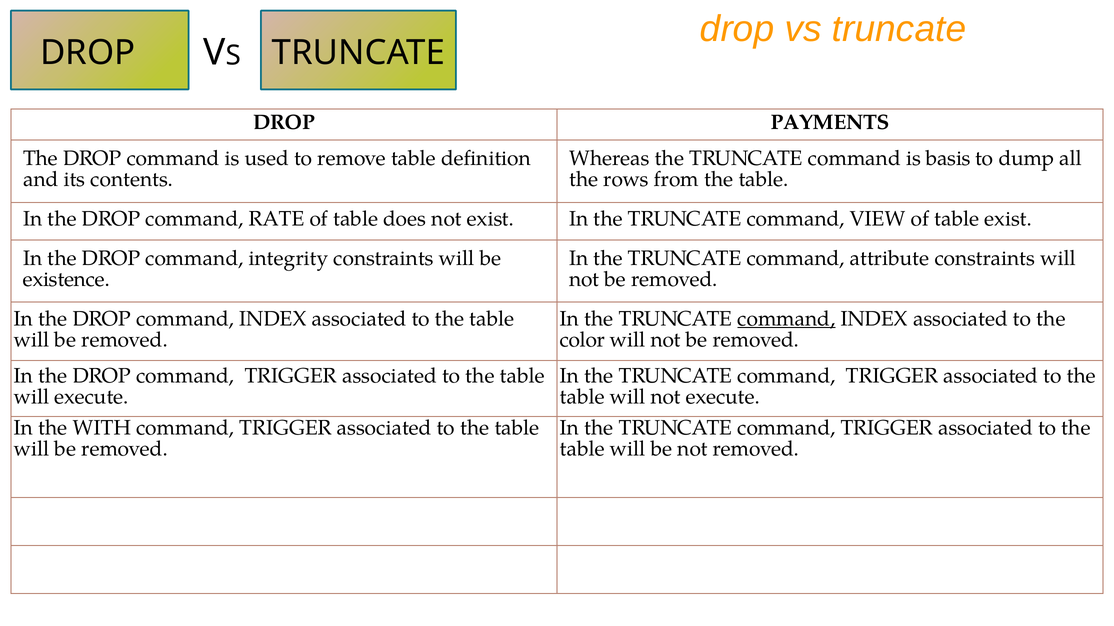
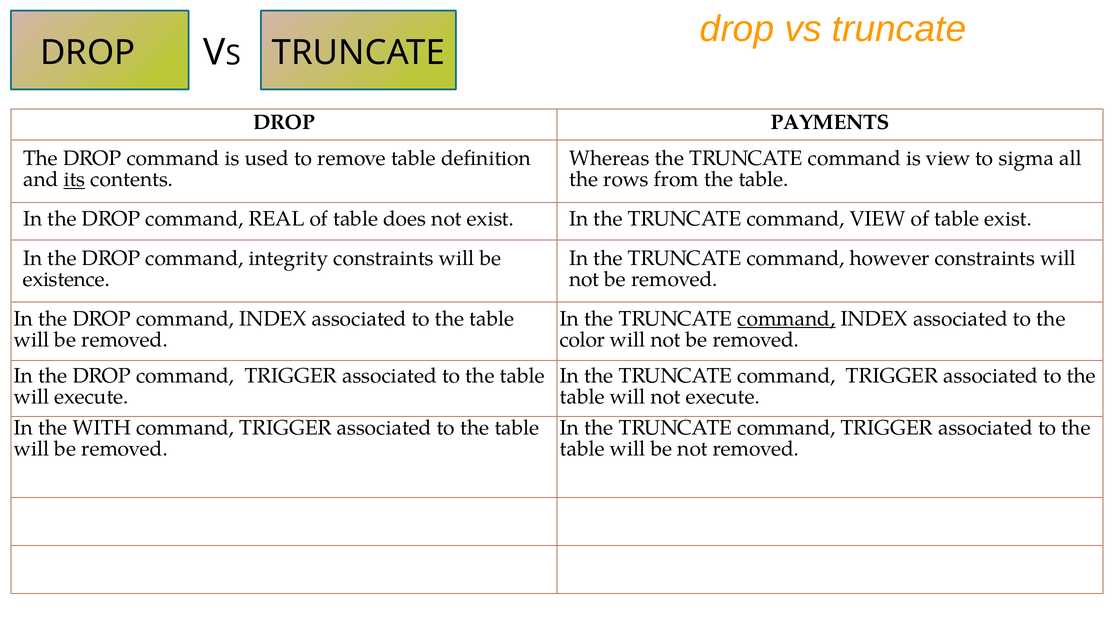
is basis: basis -> view
dump: dump -> sigma
its underline: none -> present
RATE: RATE -> REAL
attribute: attribute -> however
